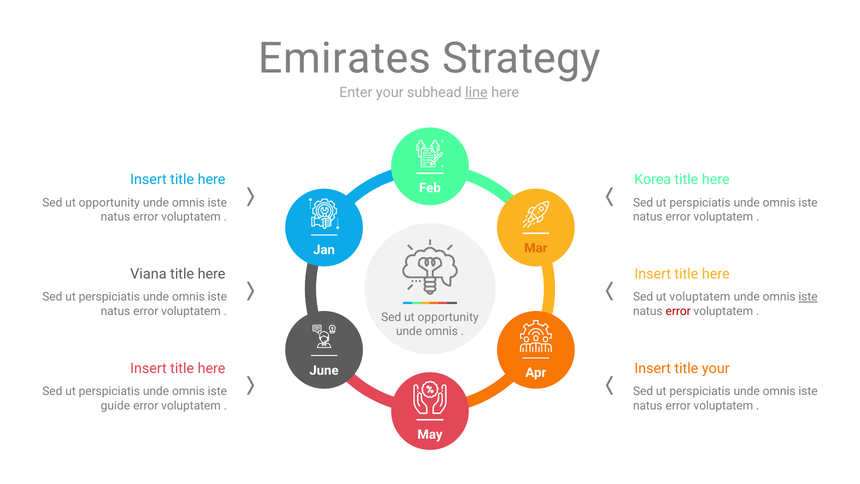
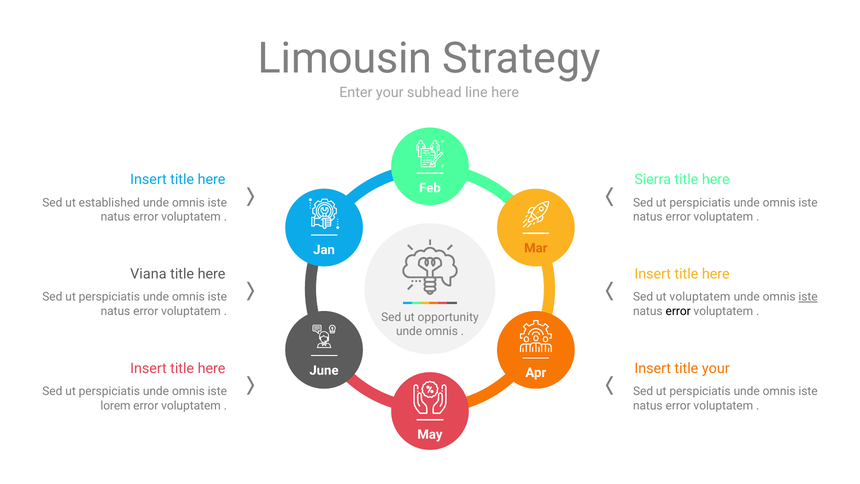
Emirates: Emirates -> Limousin
line underline: present -> none
Korea: Korea -> Sierra
opportunity at (109, 202): opportunity -> established
error at (678, 311) colour: red -> black
guide: guide -> lorem
